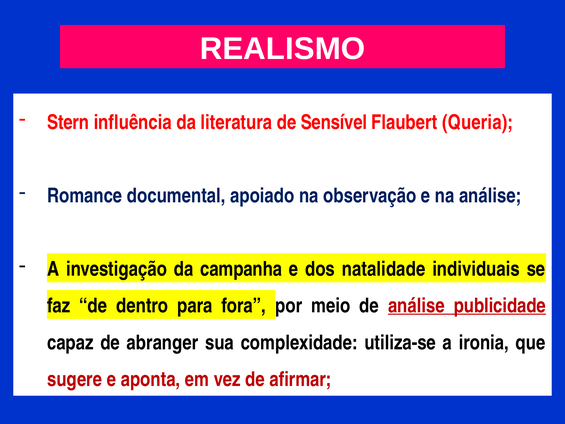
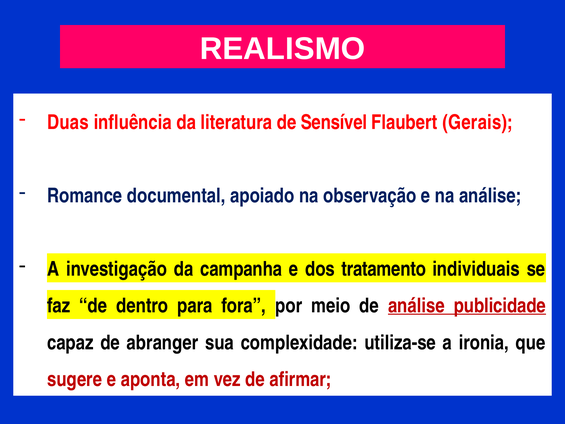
Stern: Stern -> Duas
Queria: Queria -> Gerais
natalidade: natalidade -> tratamento
